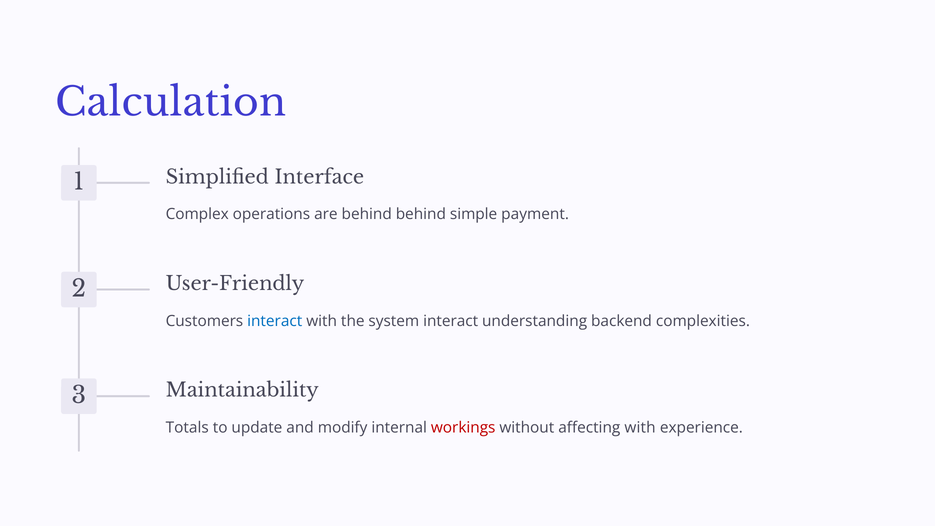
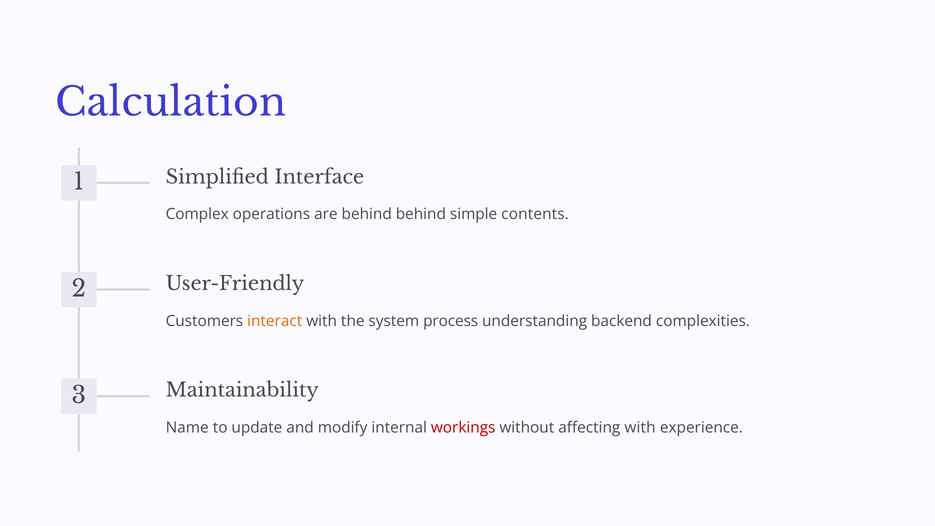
payment: payment -> contents
interact at (275, 321) colour: blue -> orange
system interact: interact -> process
Totals: Totals -> Name
